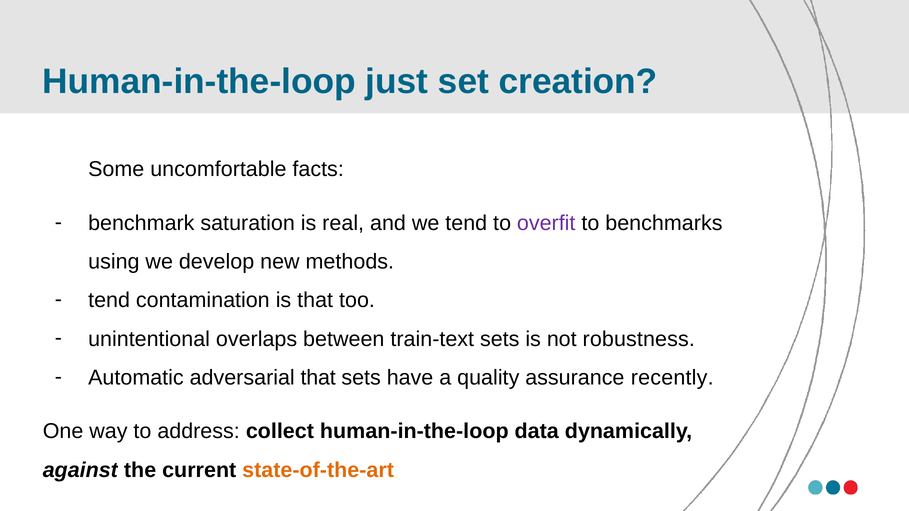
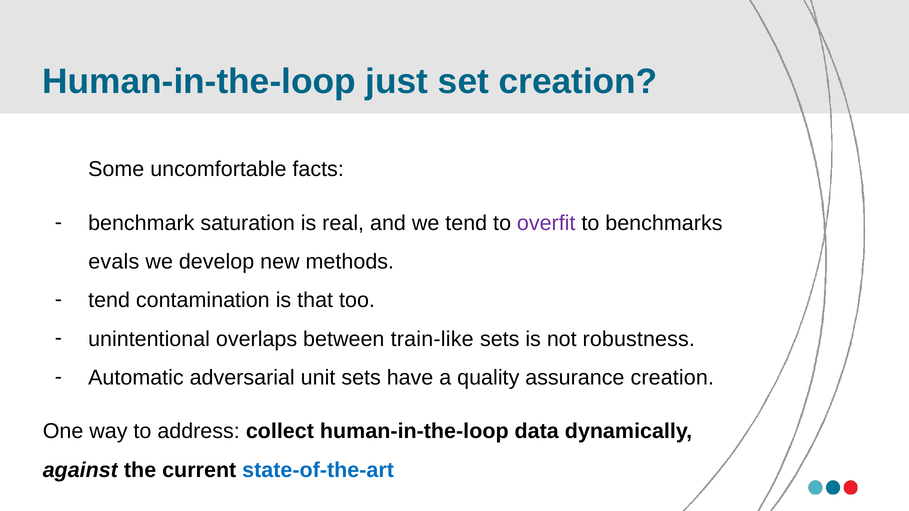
using: using -> evals
train-text: train-text -> train-like
adversarial that: that -> unit
assurance recently: recently -> creation
state-of-the-art colour: orange -> blue
